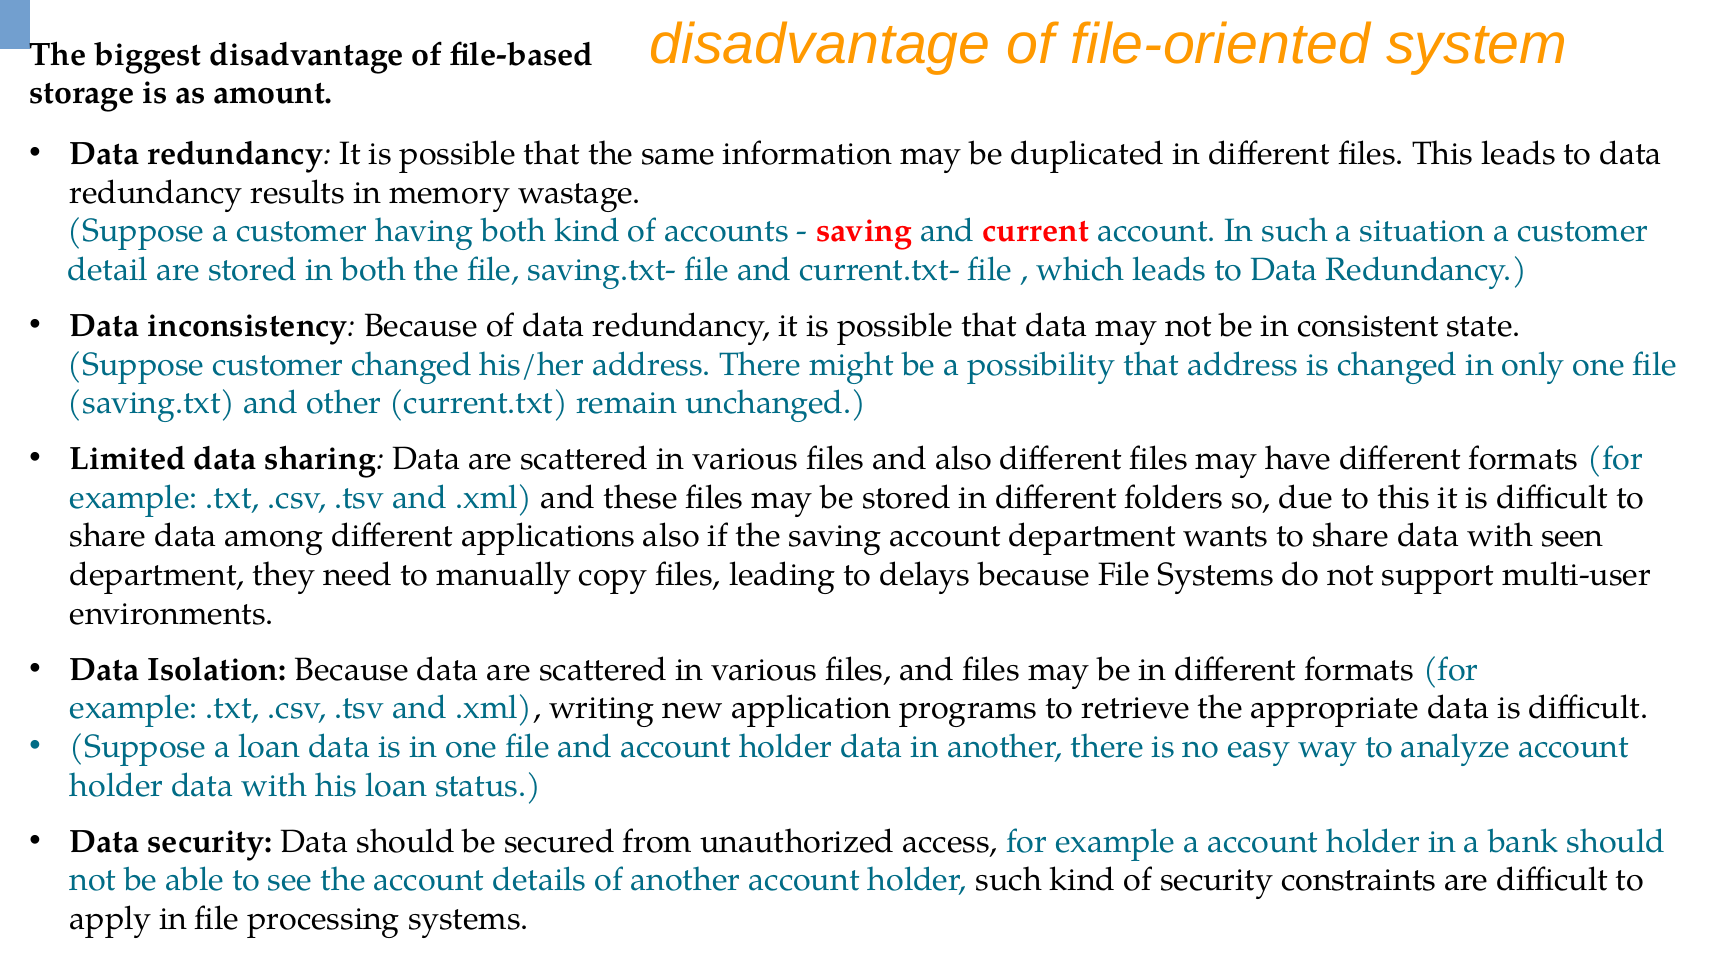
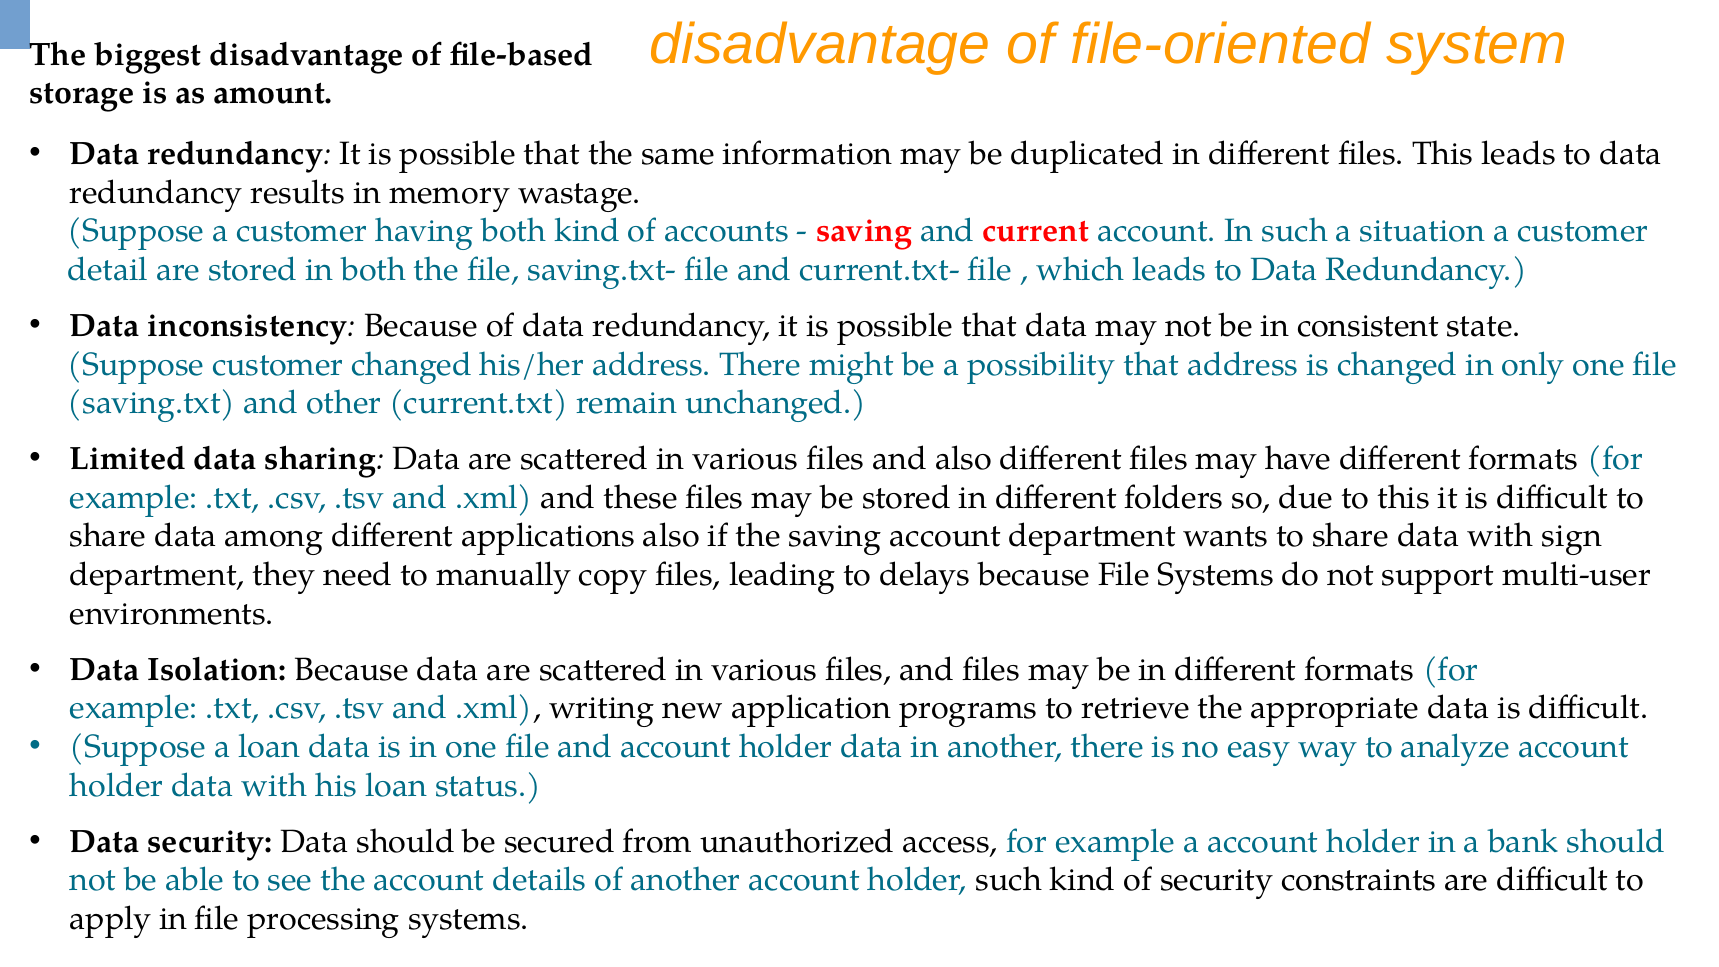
seen: seen -> sign
